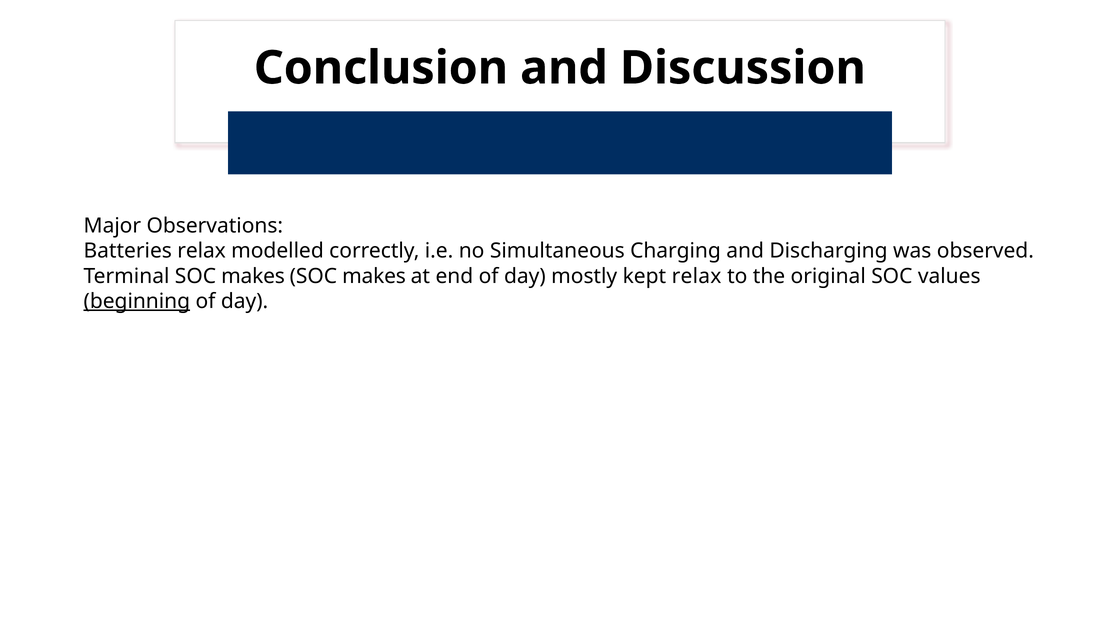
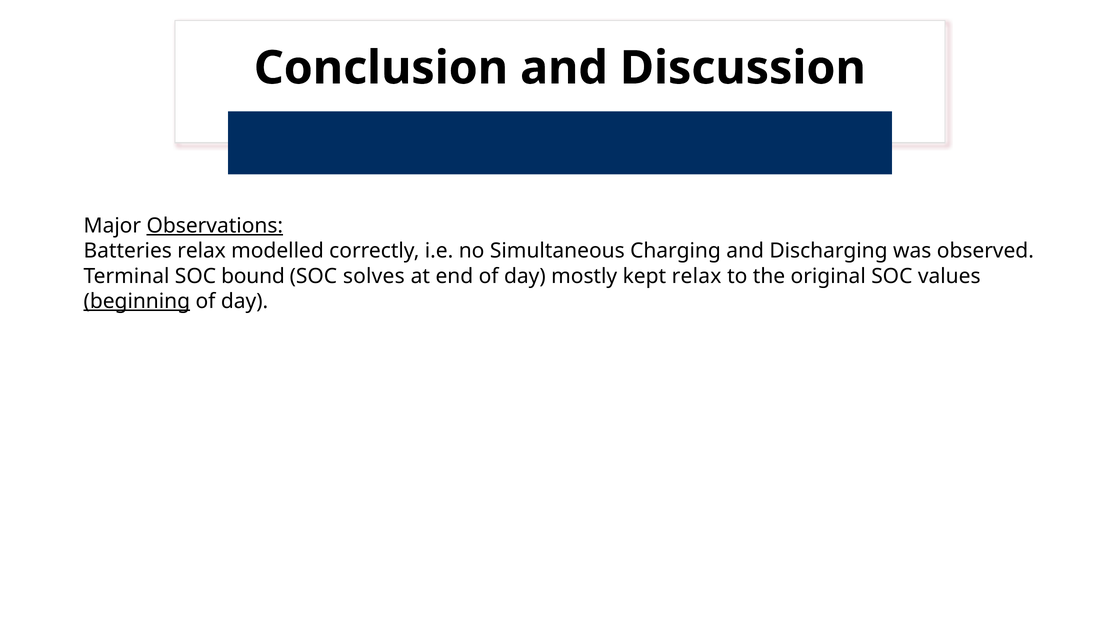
Observations underline: none -> present
Terminal SOC makes: makes -> bound
makes at (374, 276): makes -> solves
